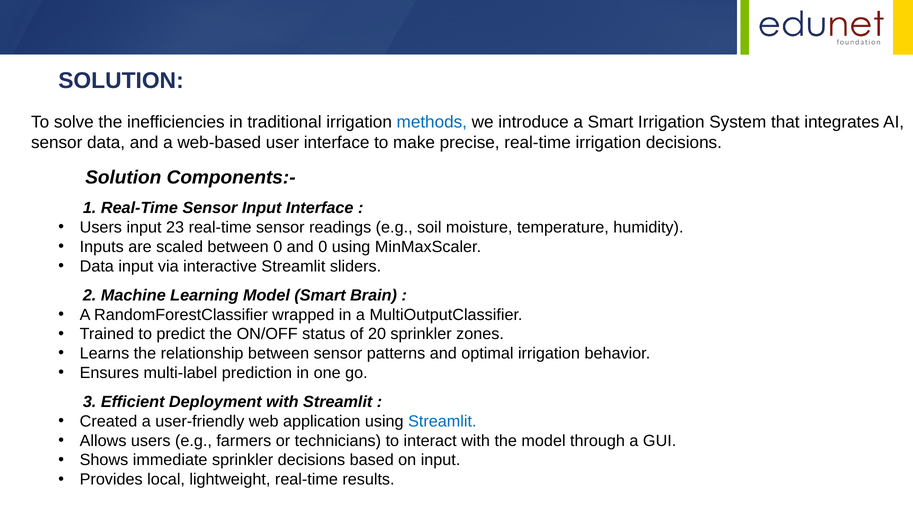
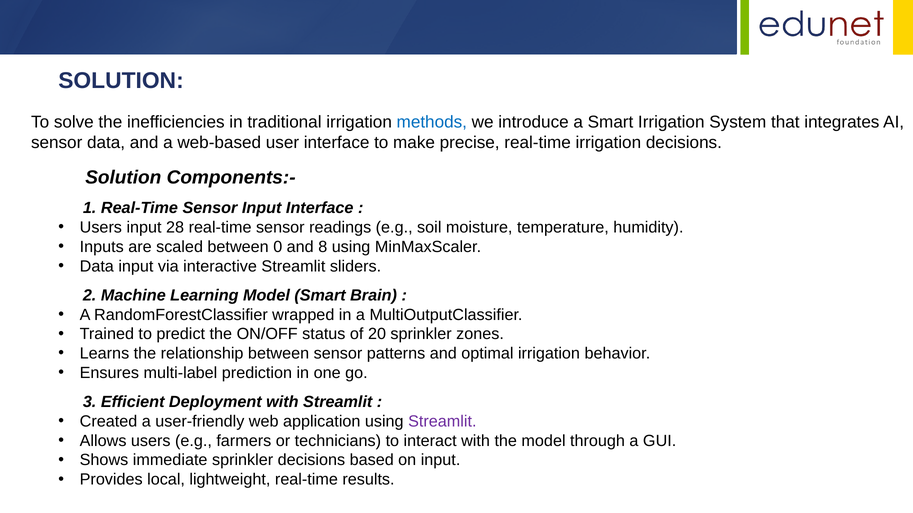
23: 23 -> 28
and 0: 0 -> 8
Streamlit at (442, 422) colour: blue -> purple
